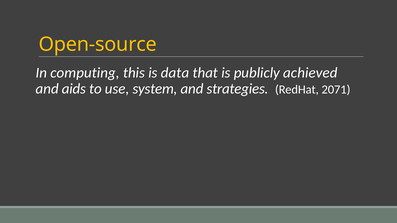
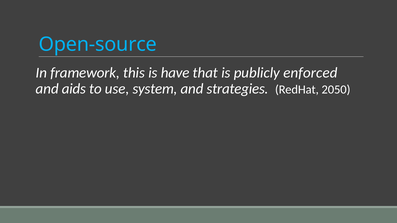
Open-source colour: yellow -> light blue
computing: computing -> framework
data: data -> have
achieved: achieved -> enforced
2071: 2071 -> 2050
